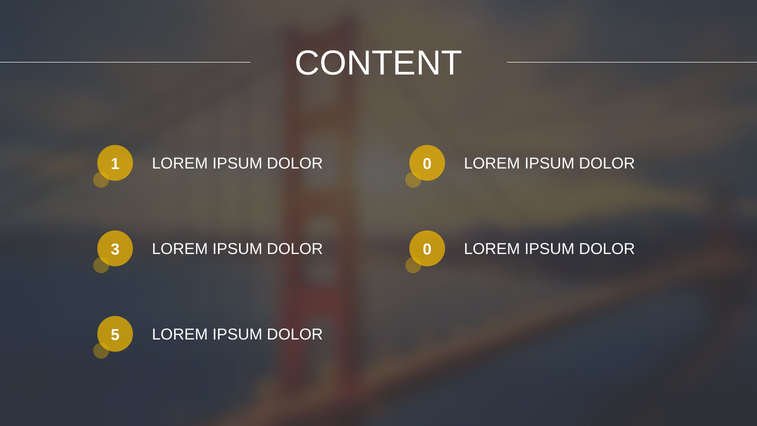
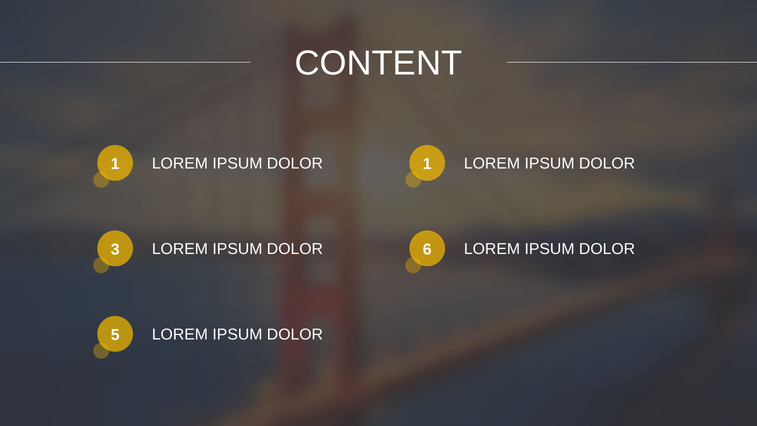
0 at (427, 164): 0 -> 1
0 at (427, 249): 0 -> 6
